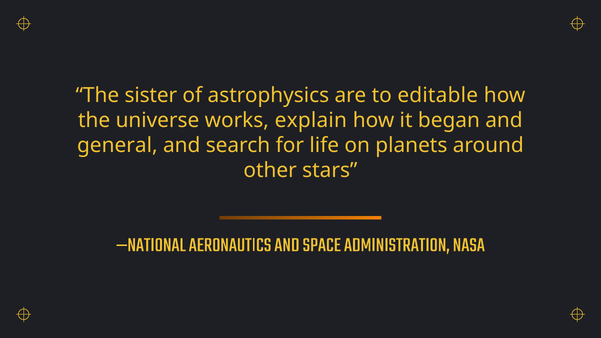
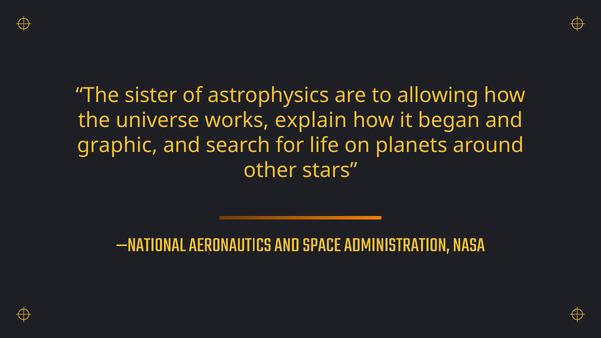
editable: editable -> allowing
general: general -> graphic
